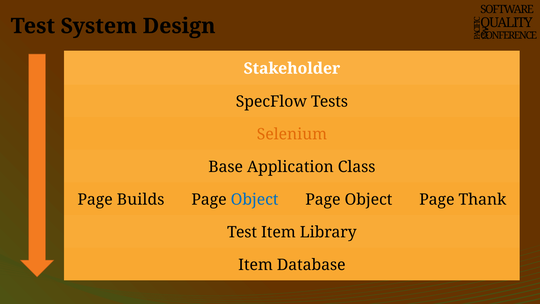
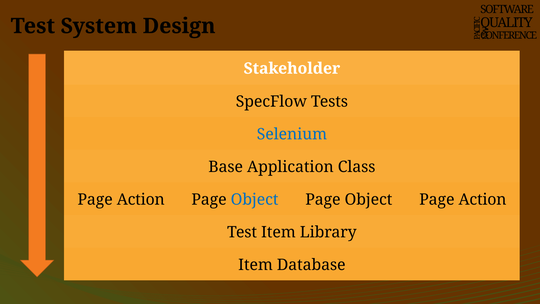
Selenium colour: orange -> blue
Builds at (141, 200): Builds -> Action
Object Page Thank: Thank -> Action
